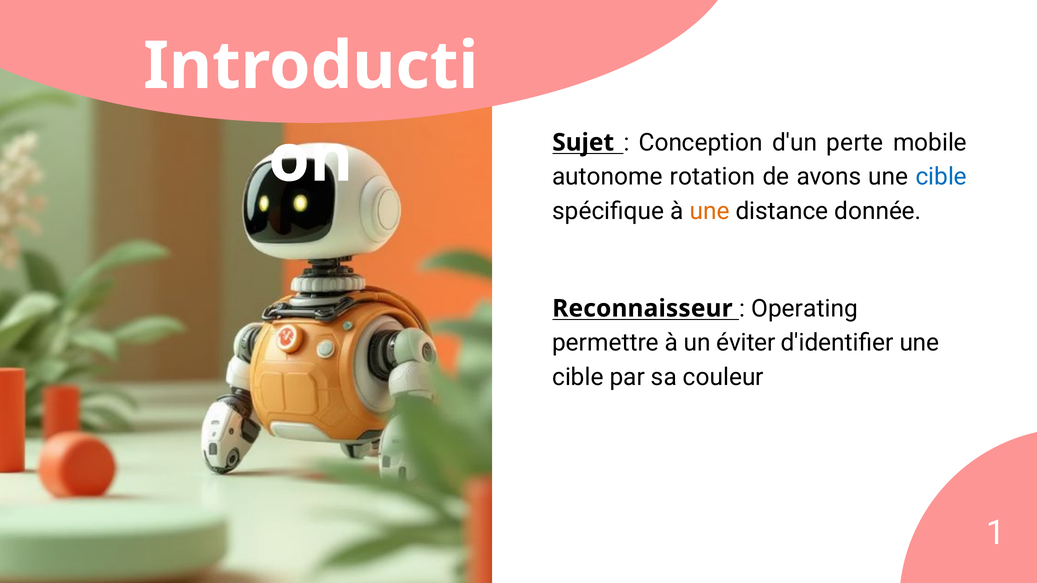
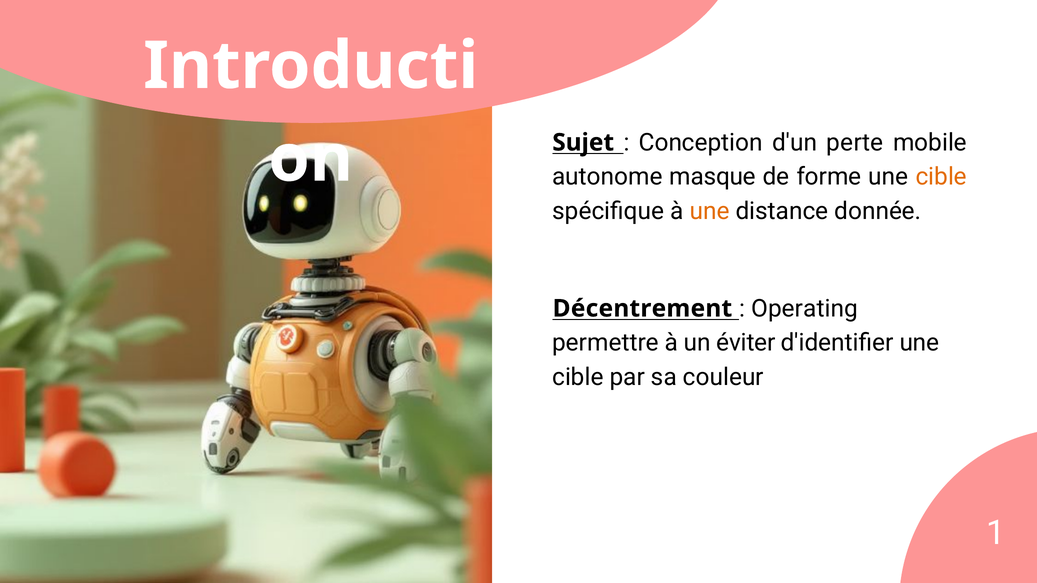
rotation: rotation -> masque
avons: avons -> forme
cible at (941, 177) colour: blue -> orange
Reconnaisseur: Reconnaisseur -> Décentrement
